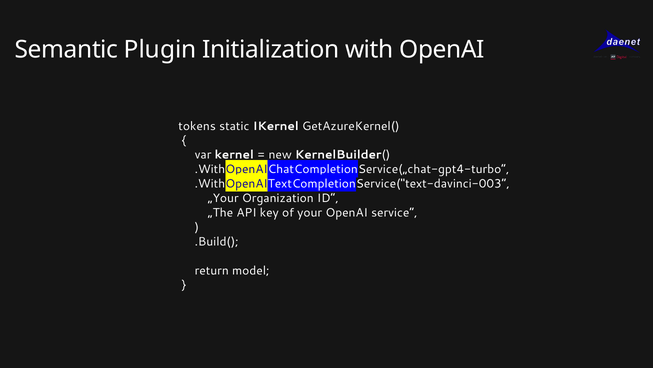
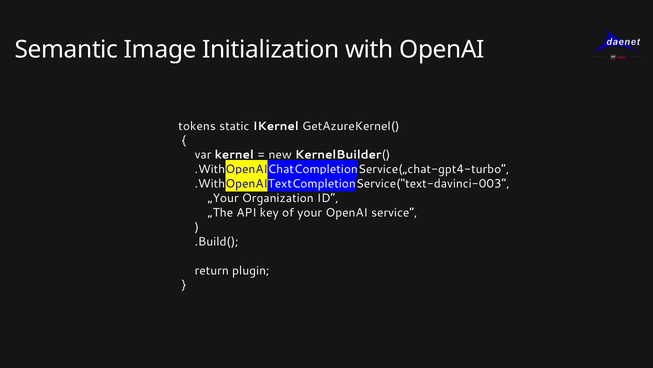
Plugin: Plugin -> Image
model: model -> plugin
